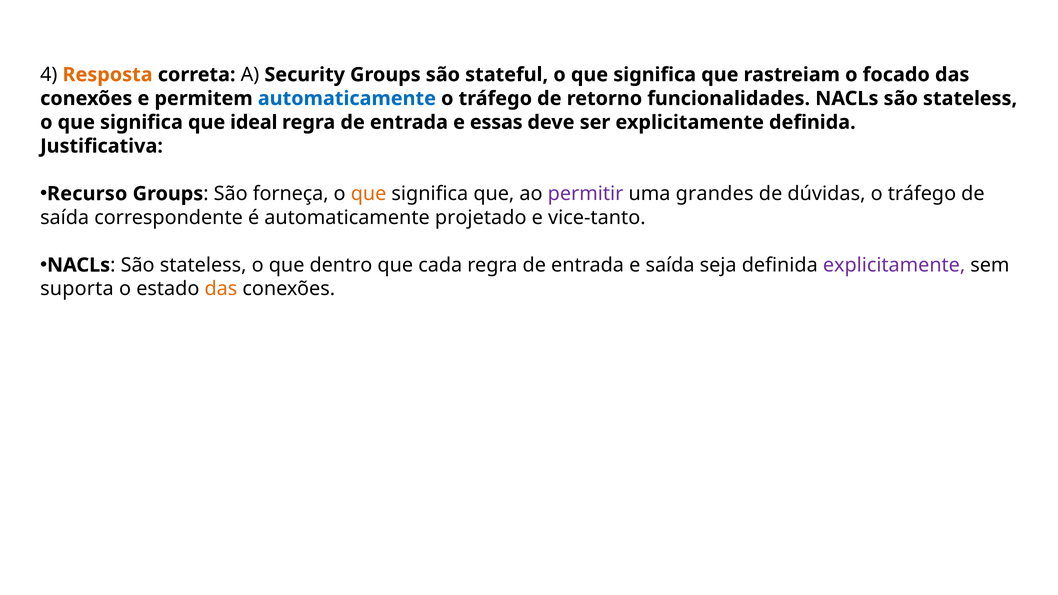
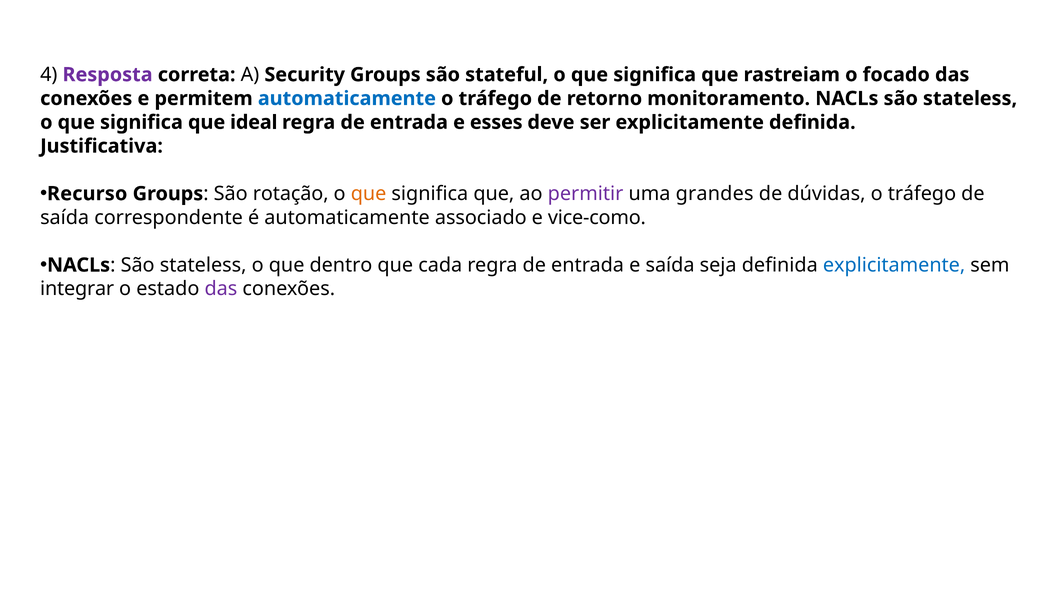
Resposta colour: orange -> purple
funcionalidades: funcionalidades -> monitoramento
essas: essas -> esses
forneça: forneça -> rotação
projetado: projetado -> associado
vice-tanto: vice-tanto -> vice-como
explicitamente at (894, 265) colour: purple -> blue
suporta: suporta -> integrar
das at (221, 289) colour: orange -> purple
